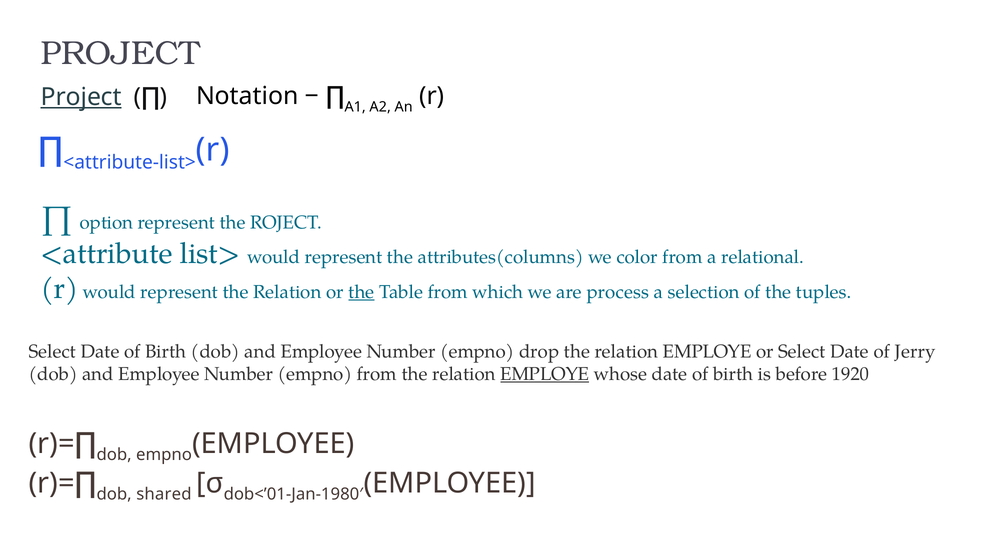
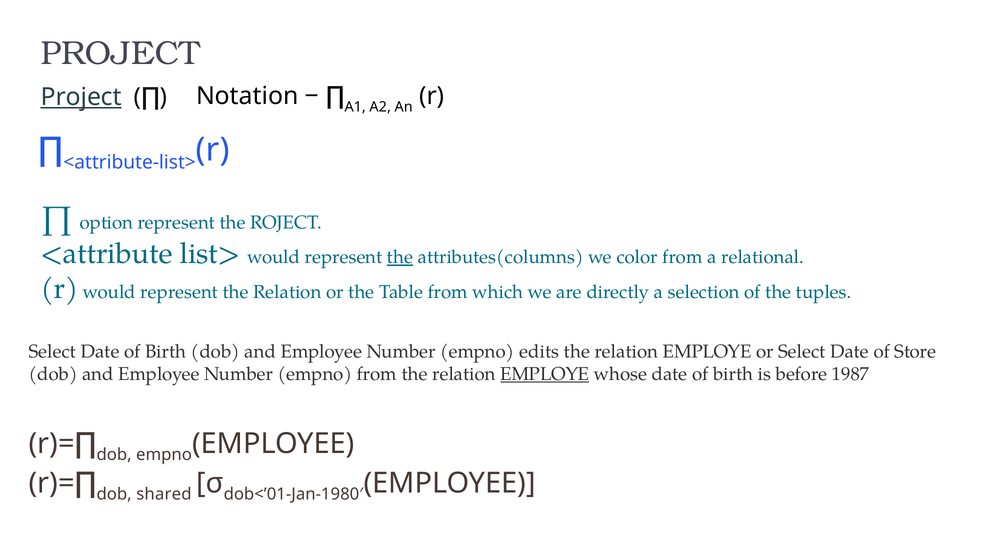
the at (400, 257) underline: none -> present
the at (361, 292) underline: present -> none
process: process -> directly
drop: drop -> edits
Jerry: Jerry -> Store
1920: 1920 -> 1987
